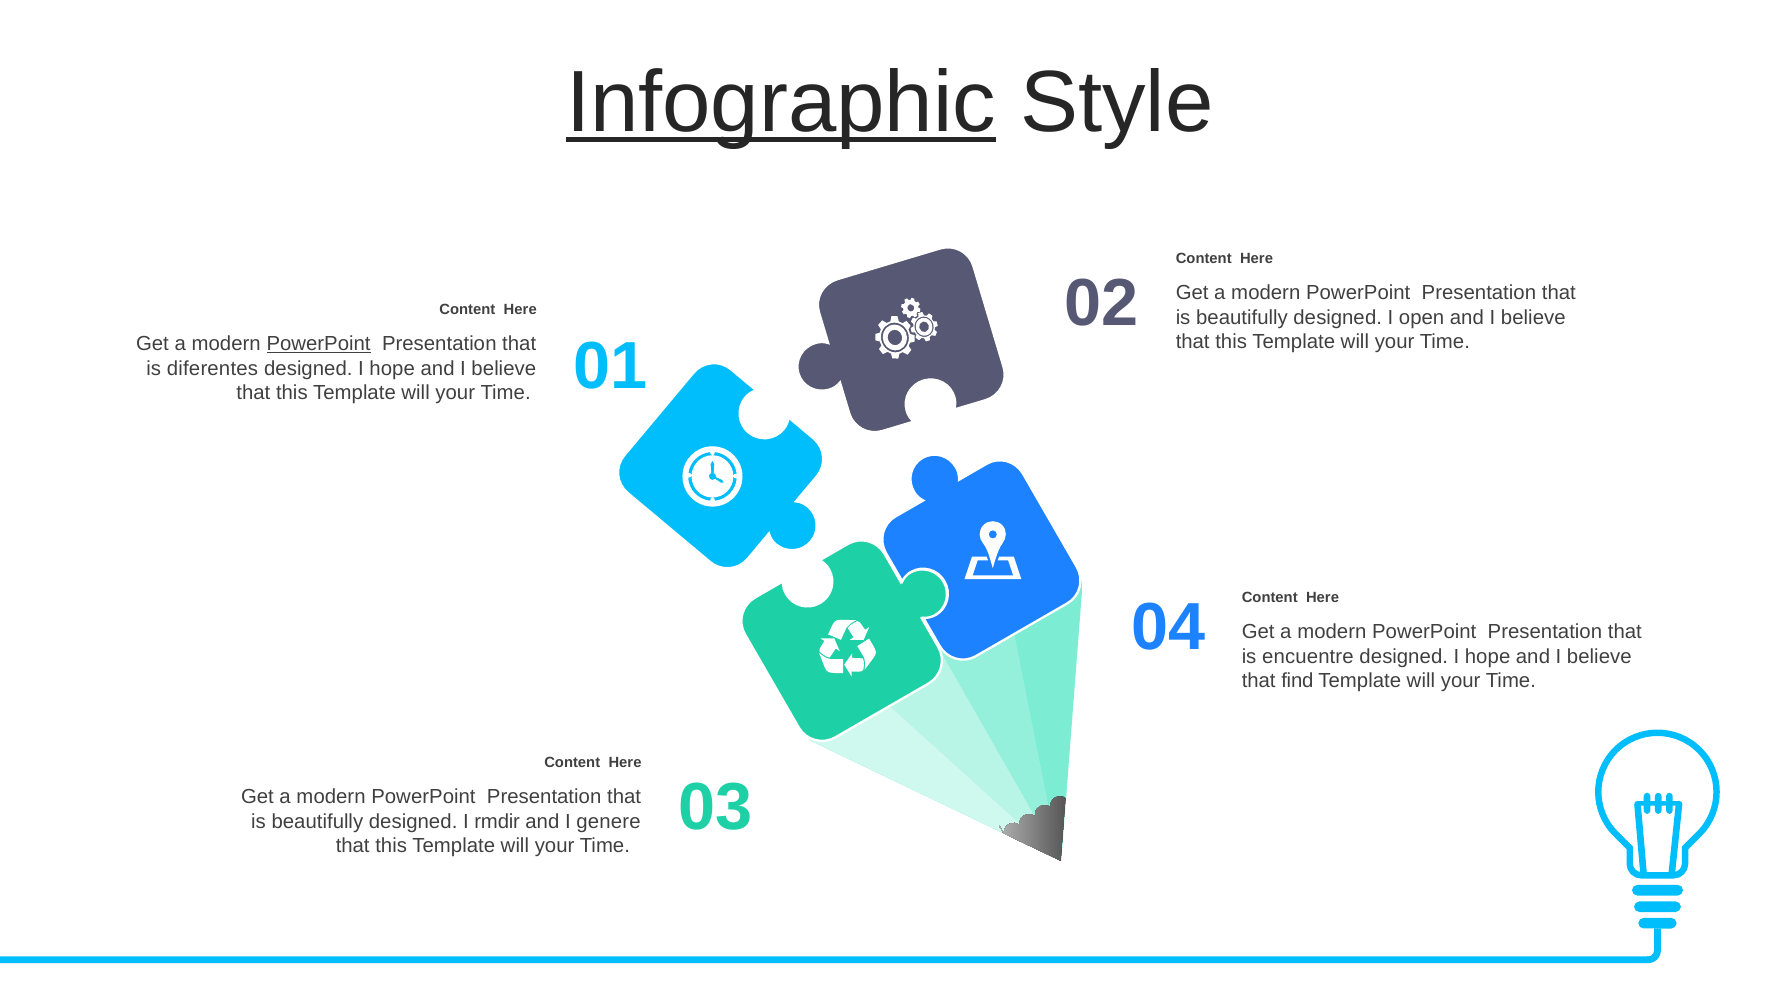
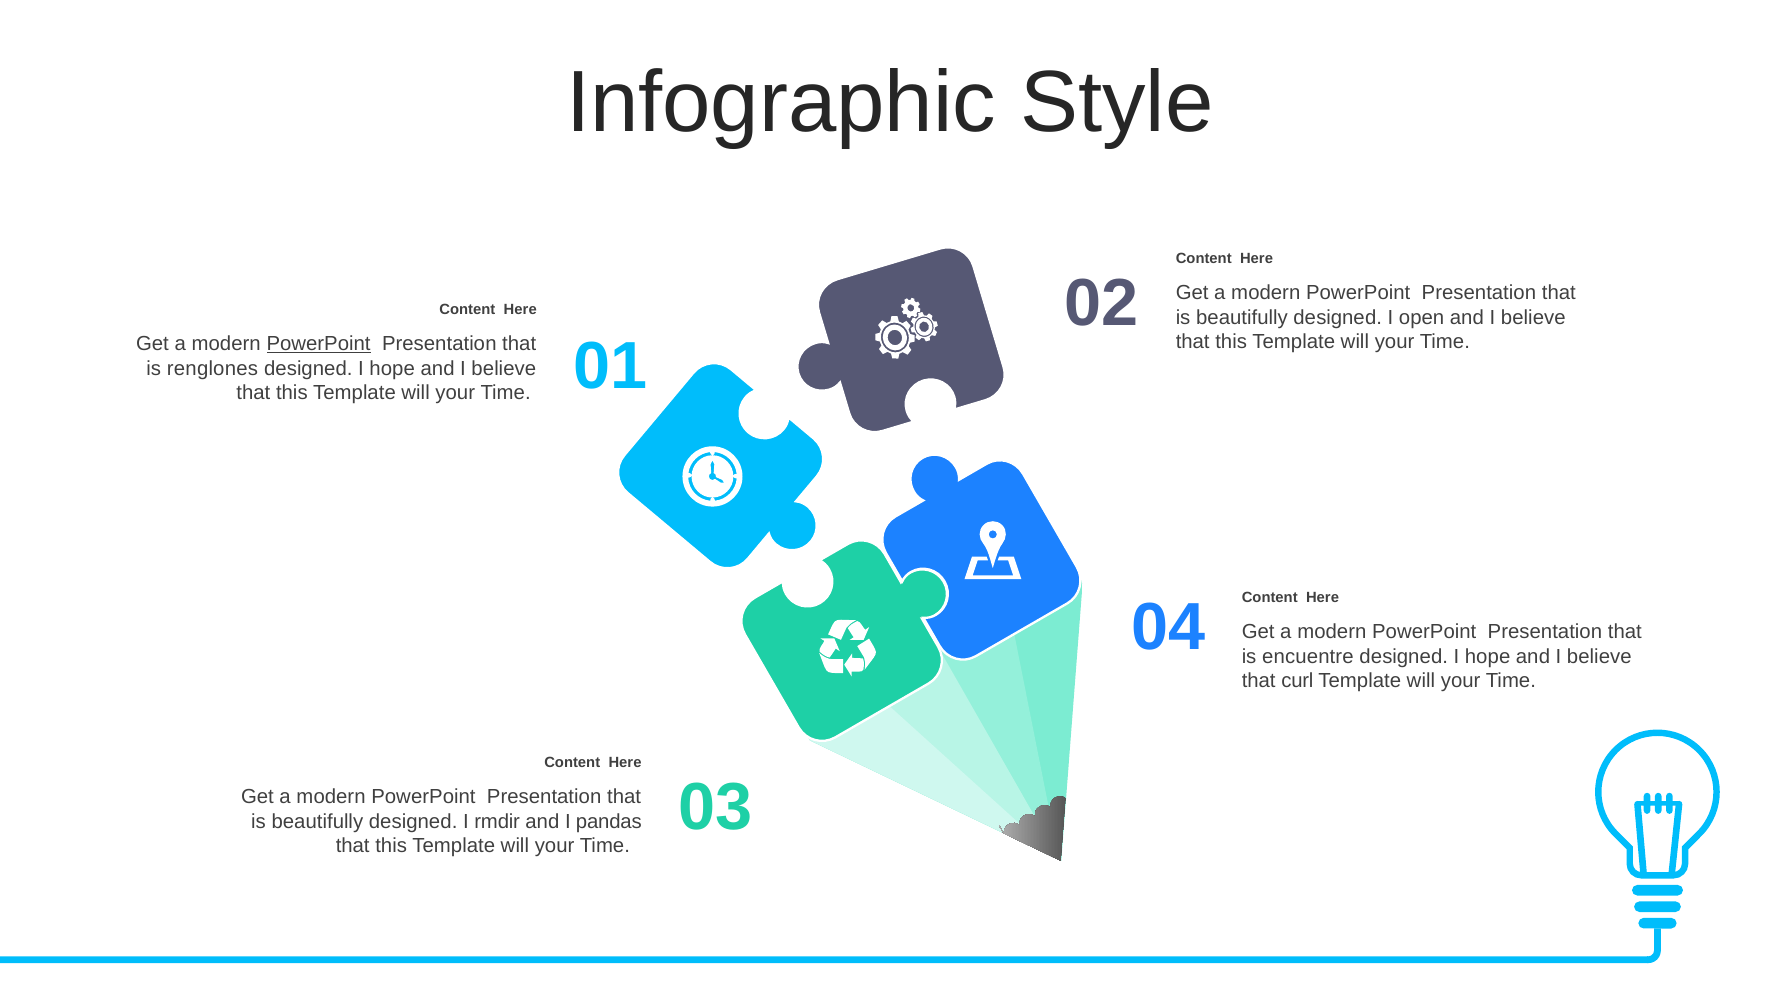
Infographic underline: present -> none
diferentes: diferentes -> renglones
find: find -> curl
genere: genere -> pandas
